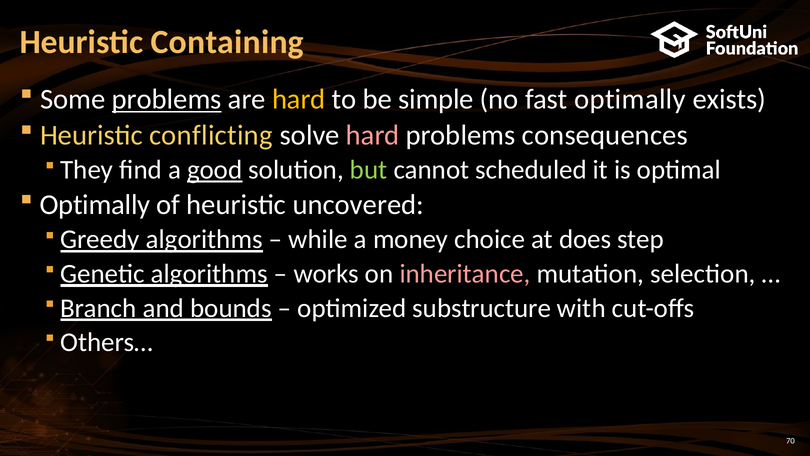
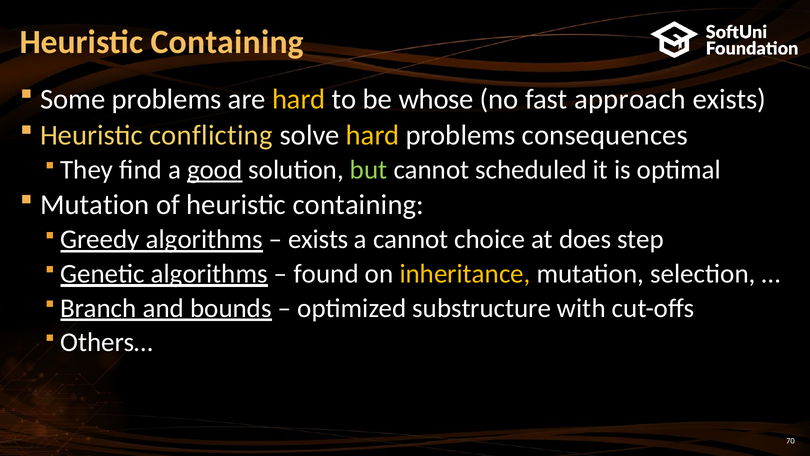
problems at (167, 99) underline: present -> none
simple: simple -> whose
fast optimally: optimally -> approach
hard at (373, 135) colour: pink -> yellow
Optimally at (95, 205): Optimally -> Mutation
of heuristic uncovered: uncovered -> containing
while at (318, 239): while -> exists
a money: money -> cannot
works: works -> found
inheritance colour: pink -> yellow
